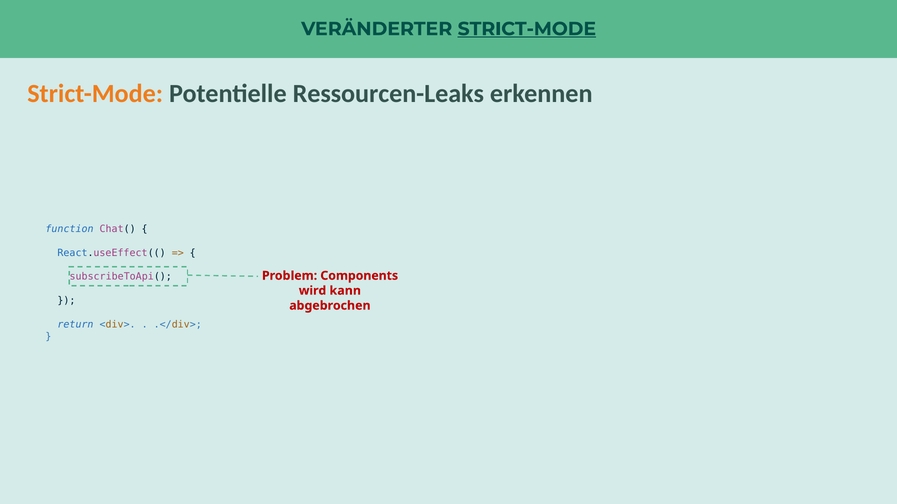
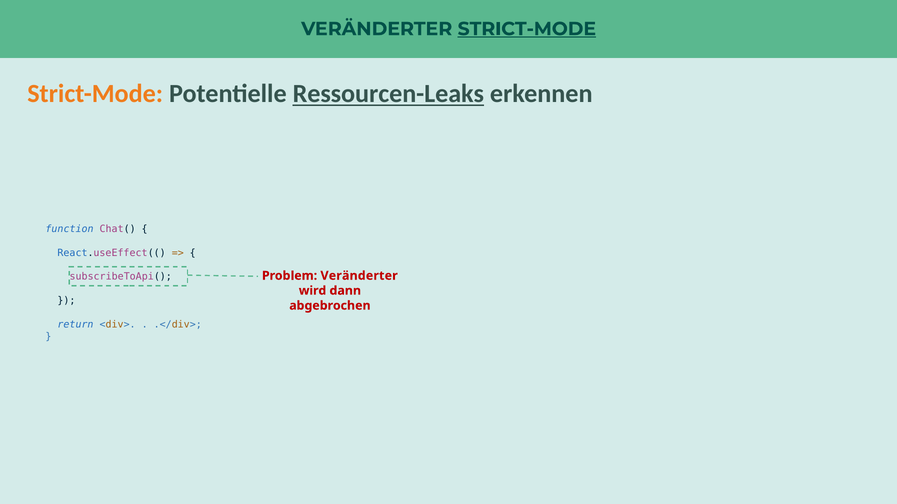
Ressourcen-Leaks underline: none -> present
Problem Components: Components -> Veränderter
kann: kann -> dann
